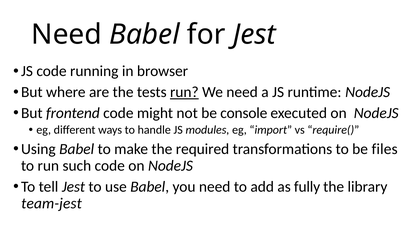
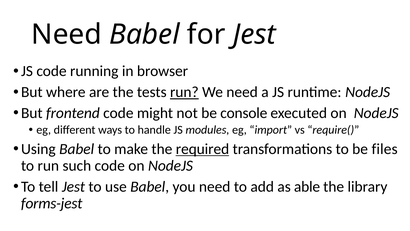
required underline: none -> present
fully: fully -> able
team-jest: team-jest -> forms-jest
